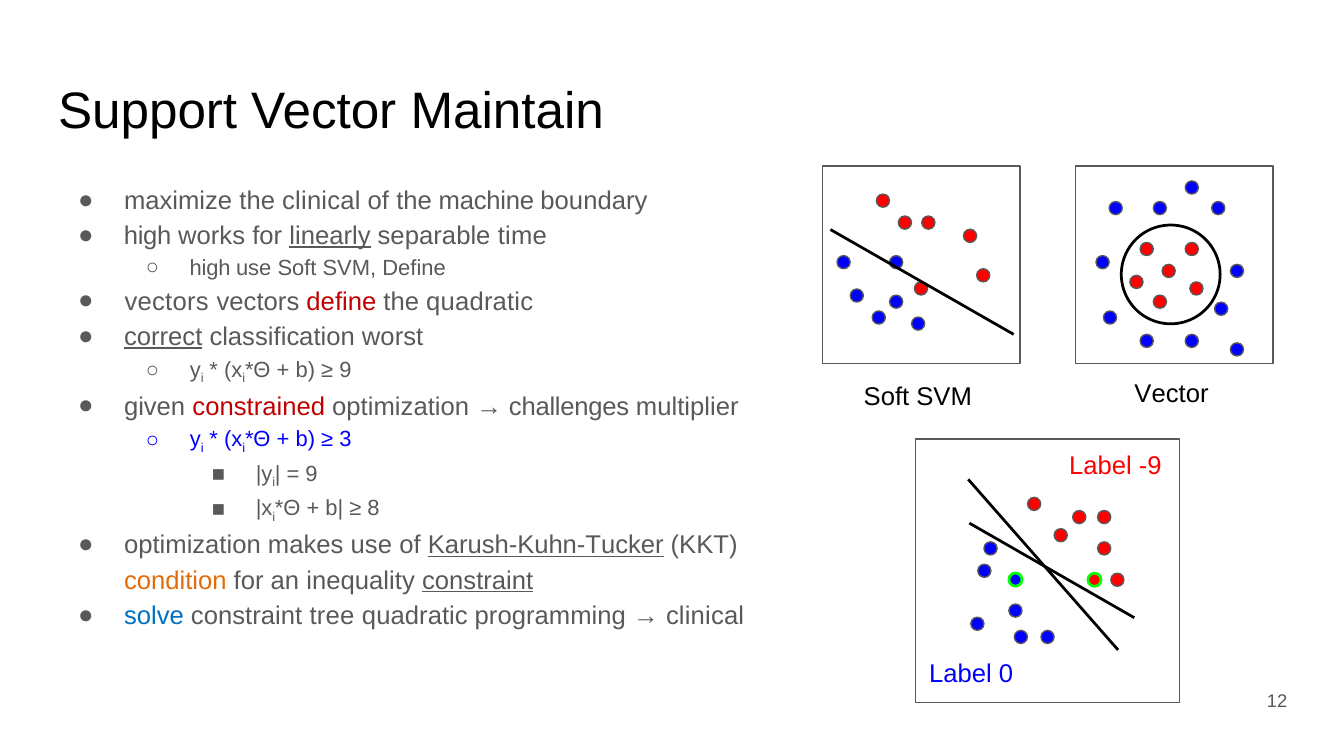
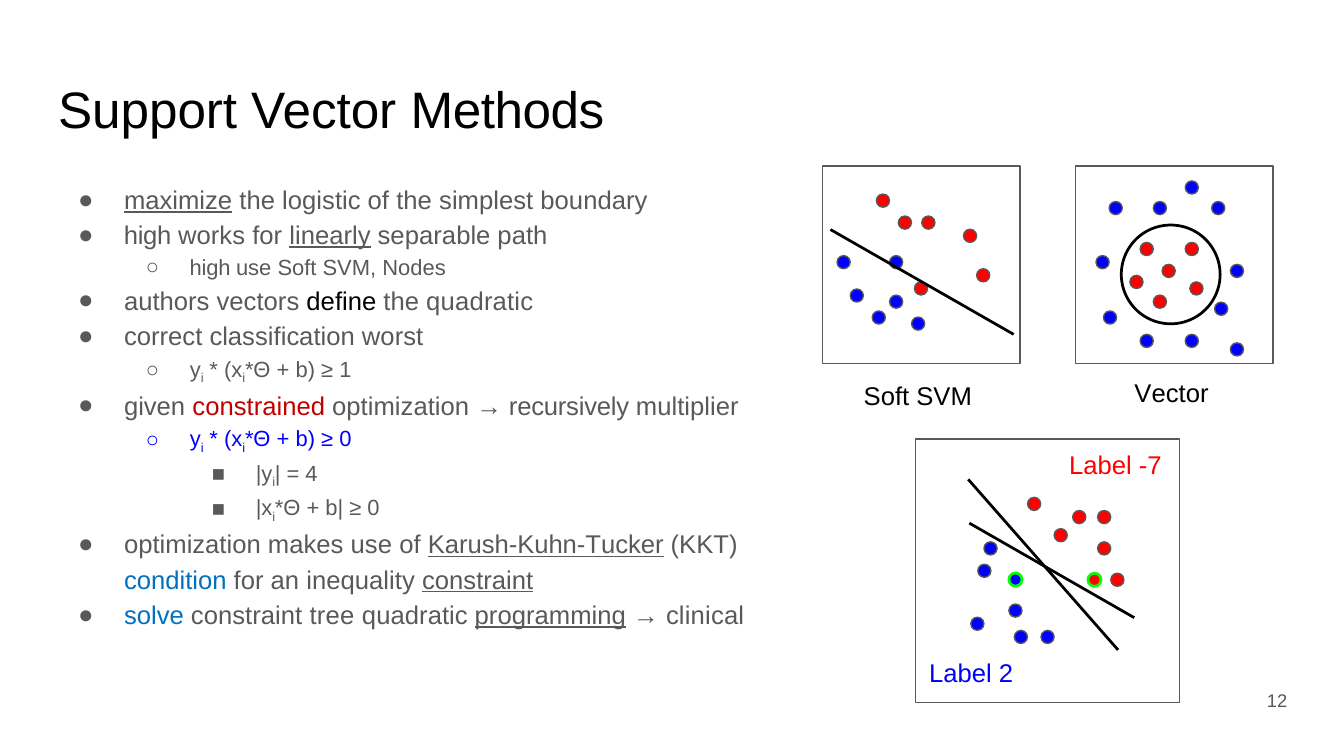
Maintain: Maintain -> Methods
maximize underline: none -> present
the clinical: clinical -> logistic
machine: machine -> simplest
time: time -> path
SVM Define: Define -> Nodes
vectors at (167, 302): vectors -> authors
define at (341, 302) colour: red -> black
correct underline: present -> none
9 at (345, 370): 9 -> 1
challenges: challenges -> recursively
3 at (345, 440): 3 -> 0
-9: -9 -> -7
9 at (312, 474): 9 -> 4
8 at (374, 509): 8 -> 0
condition colour: orange -> blue
programming underline: none -> present
0: 0 -> 2
